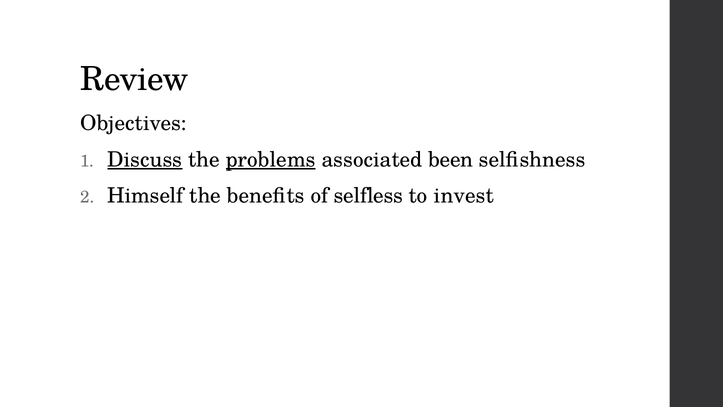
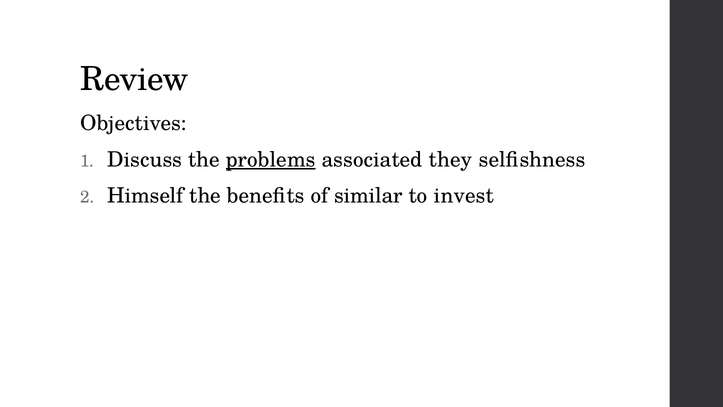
Discuss underline: present -> none
been: been -> they
selfless: selfless -> similar
